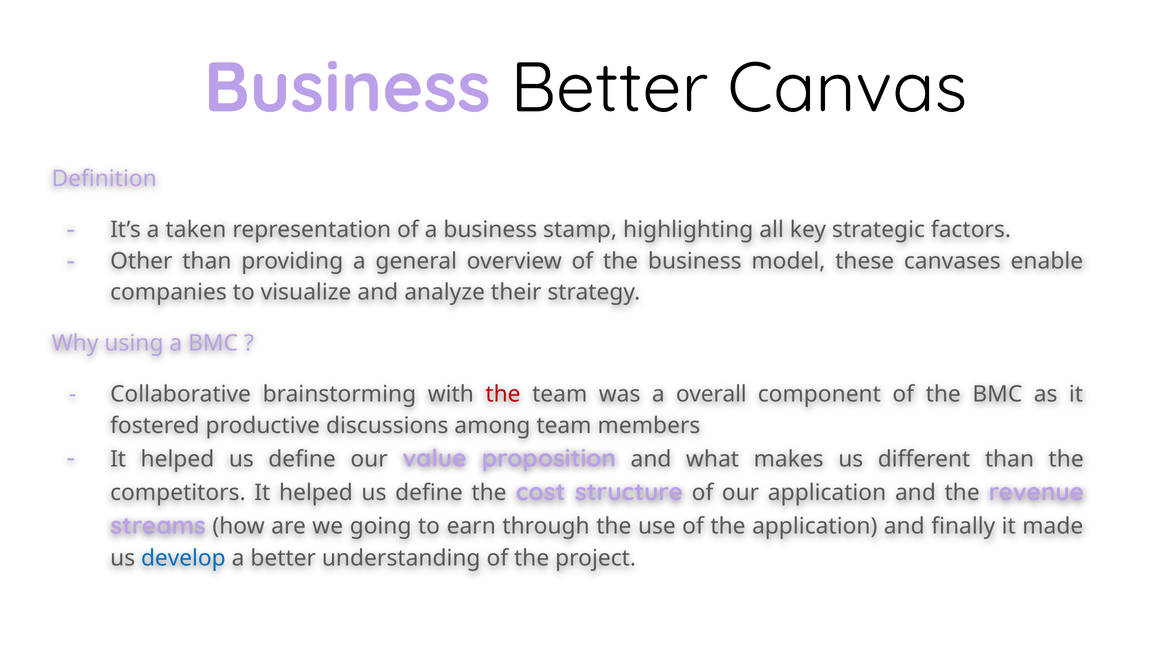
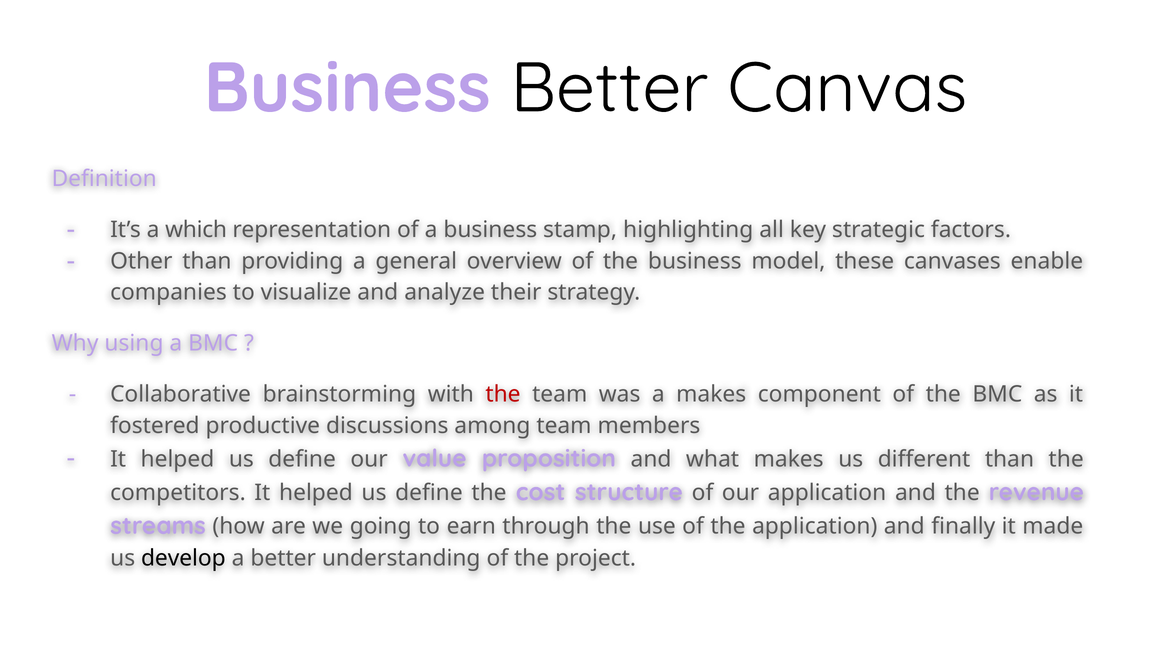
taken: taken -> which
a overall: overall -> makes
develop colour: blue -> black
